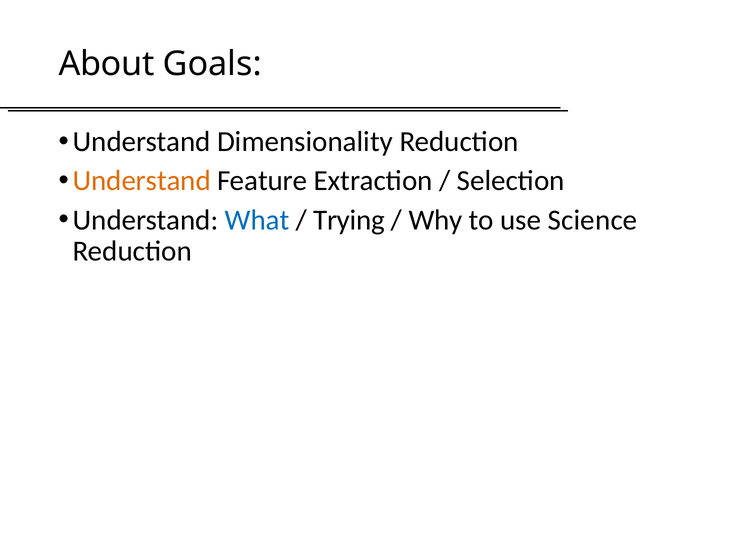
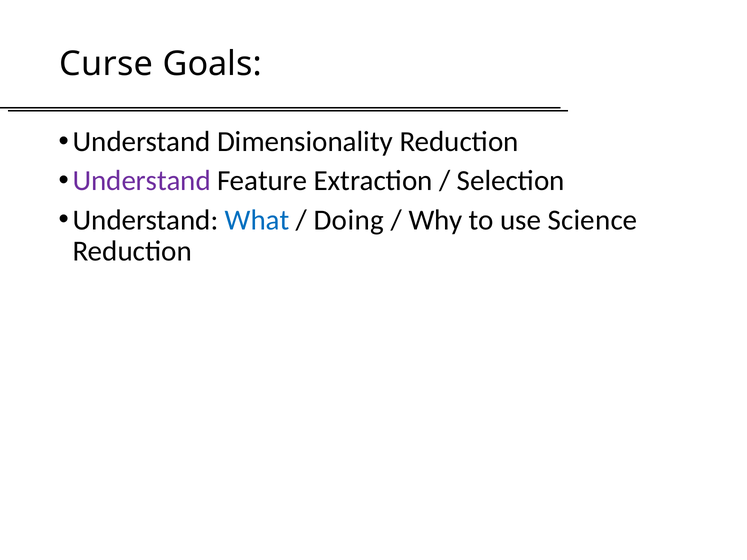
About: About -> Curse
Understand at (142, 181) colour: orange -> purple
Trying: Trying -> Doing
